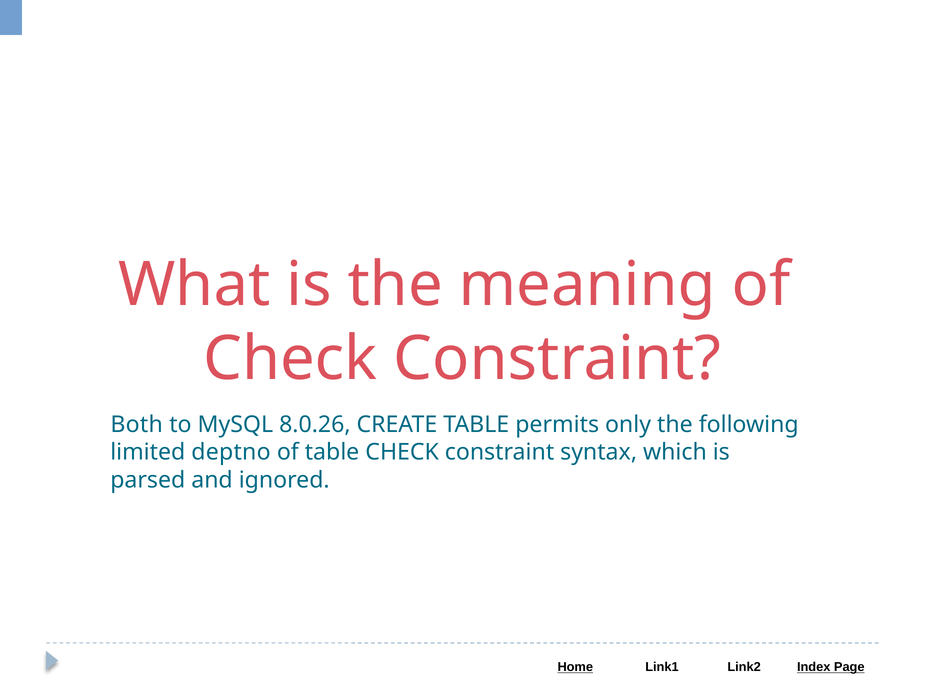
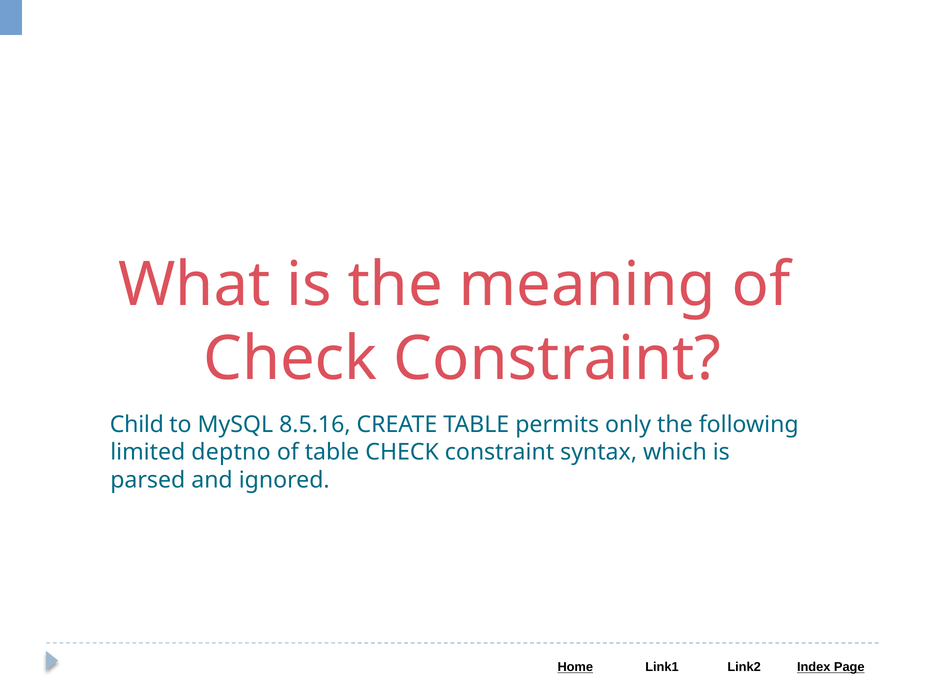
Both: Both -> Child
8.0.26: 8.0.26 -> 8.5.16
